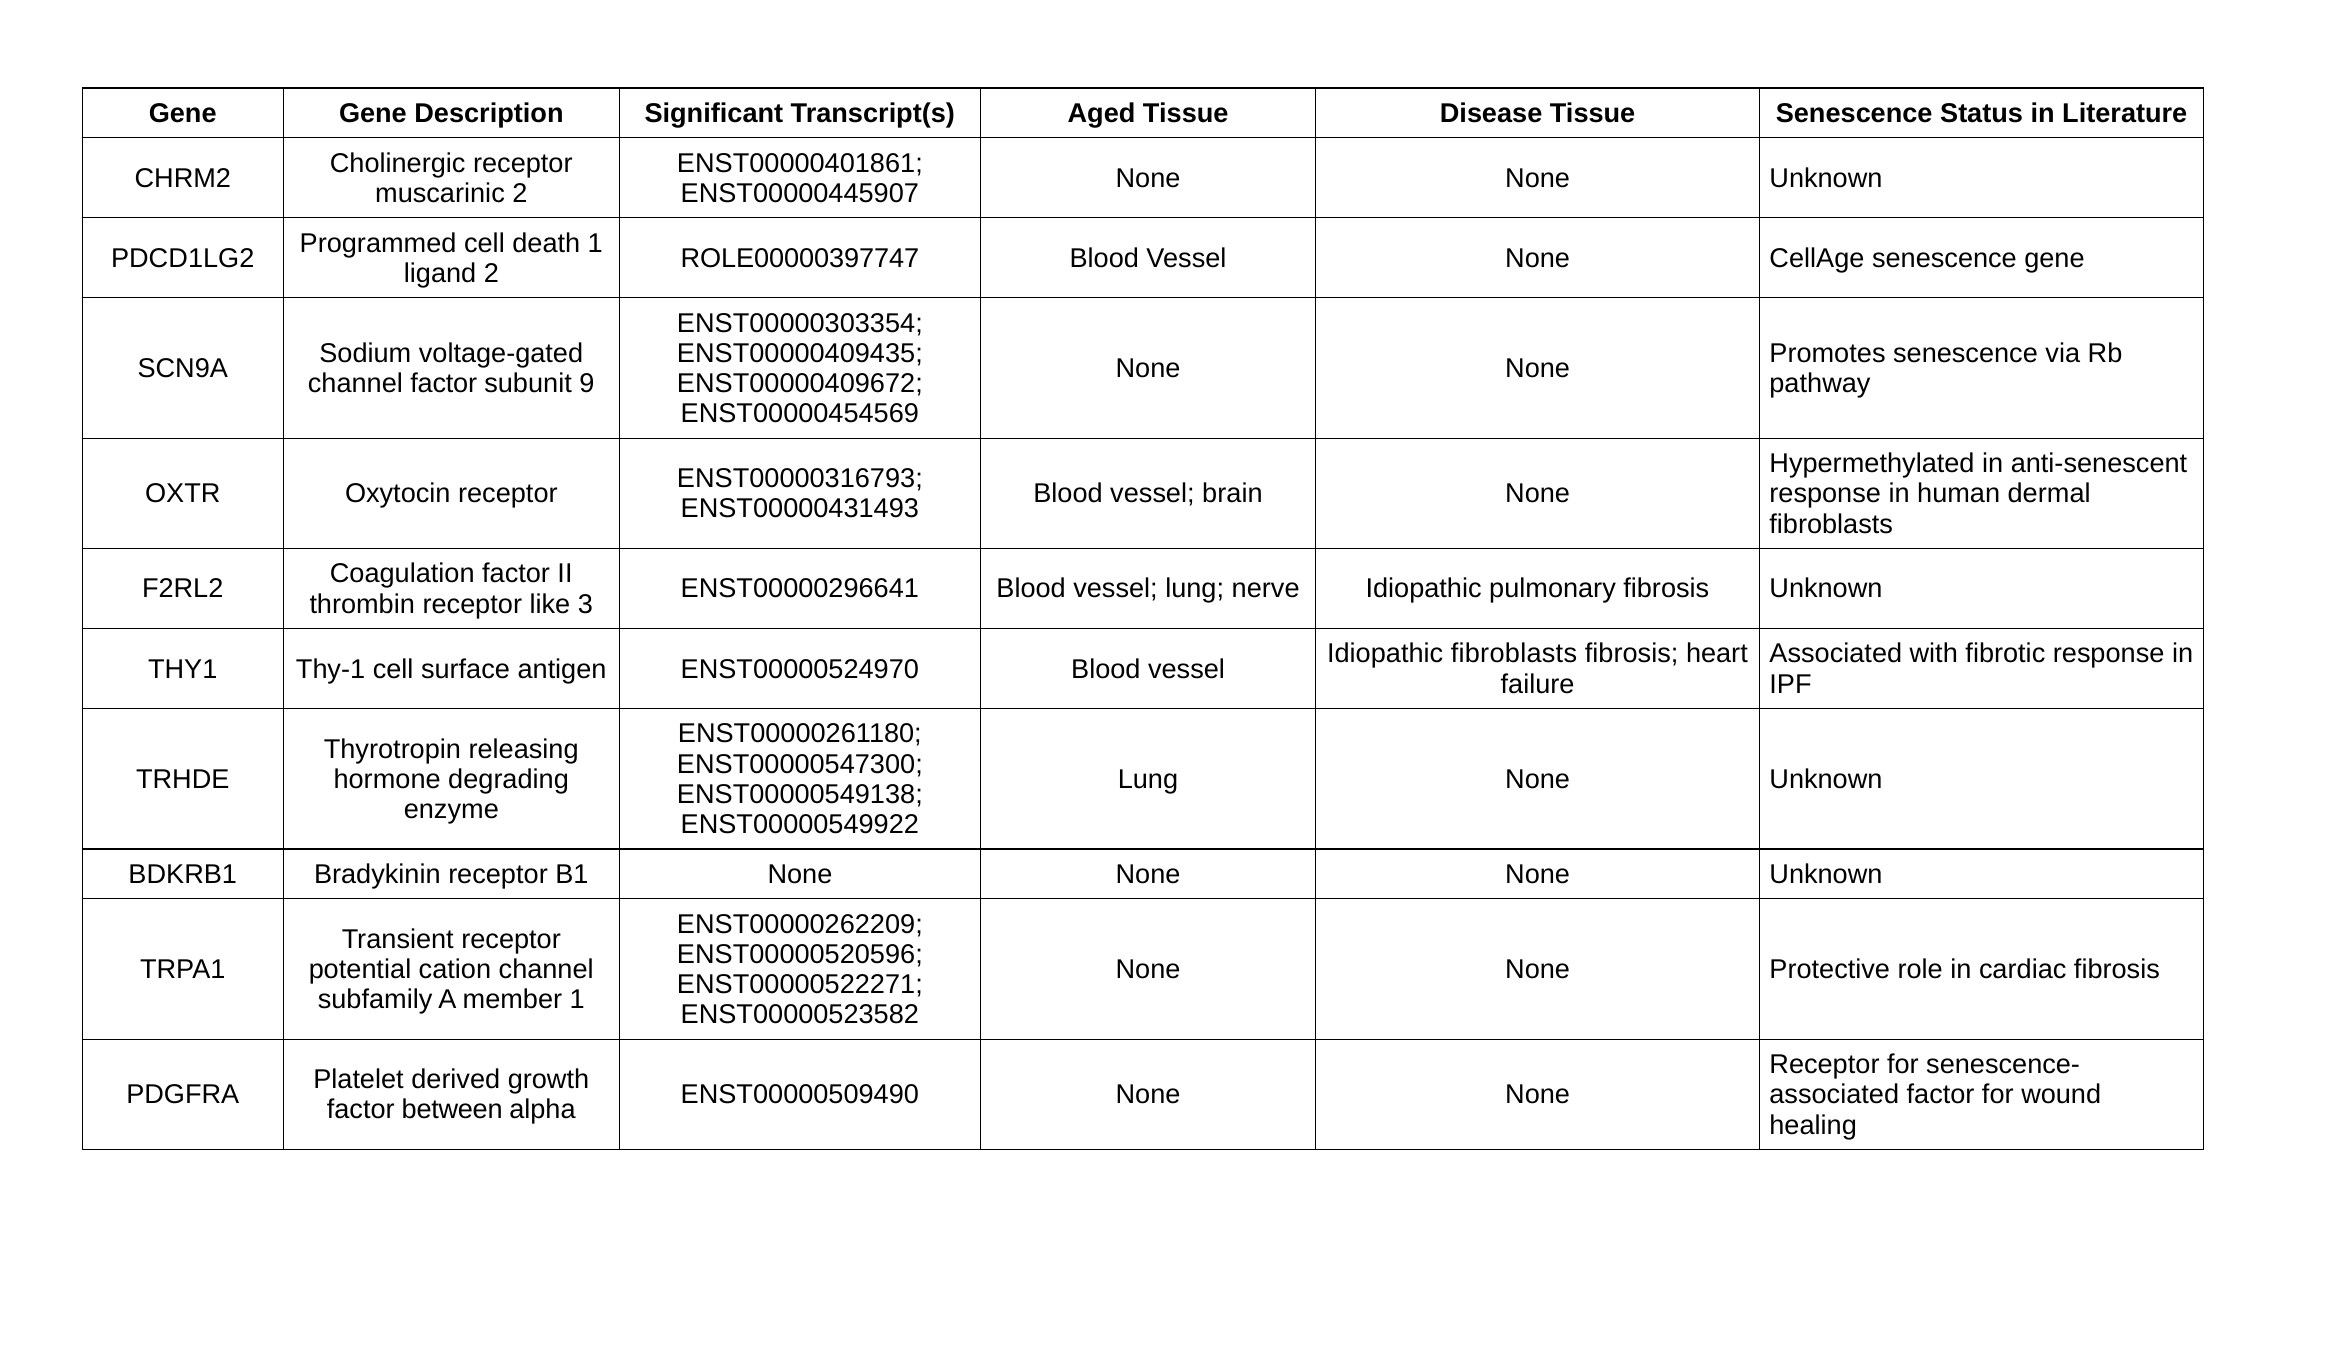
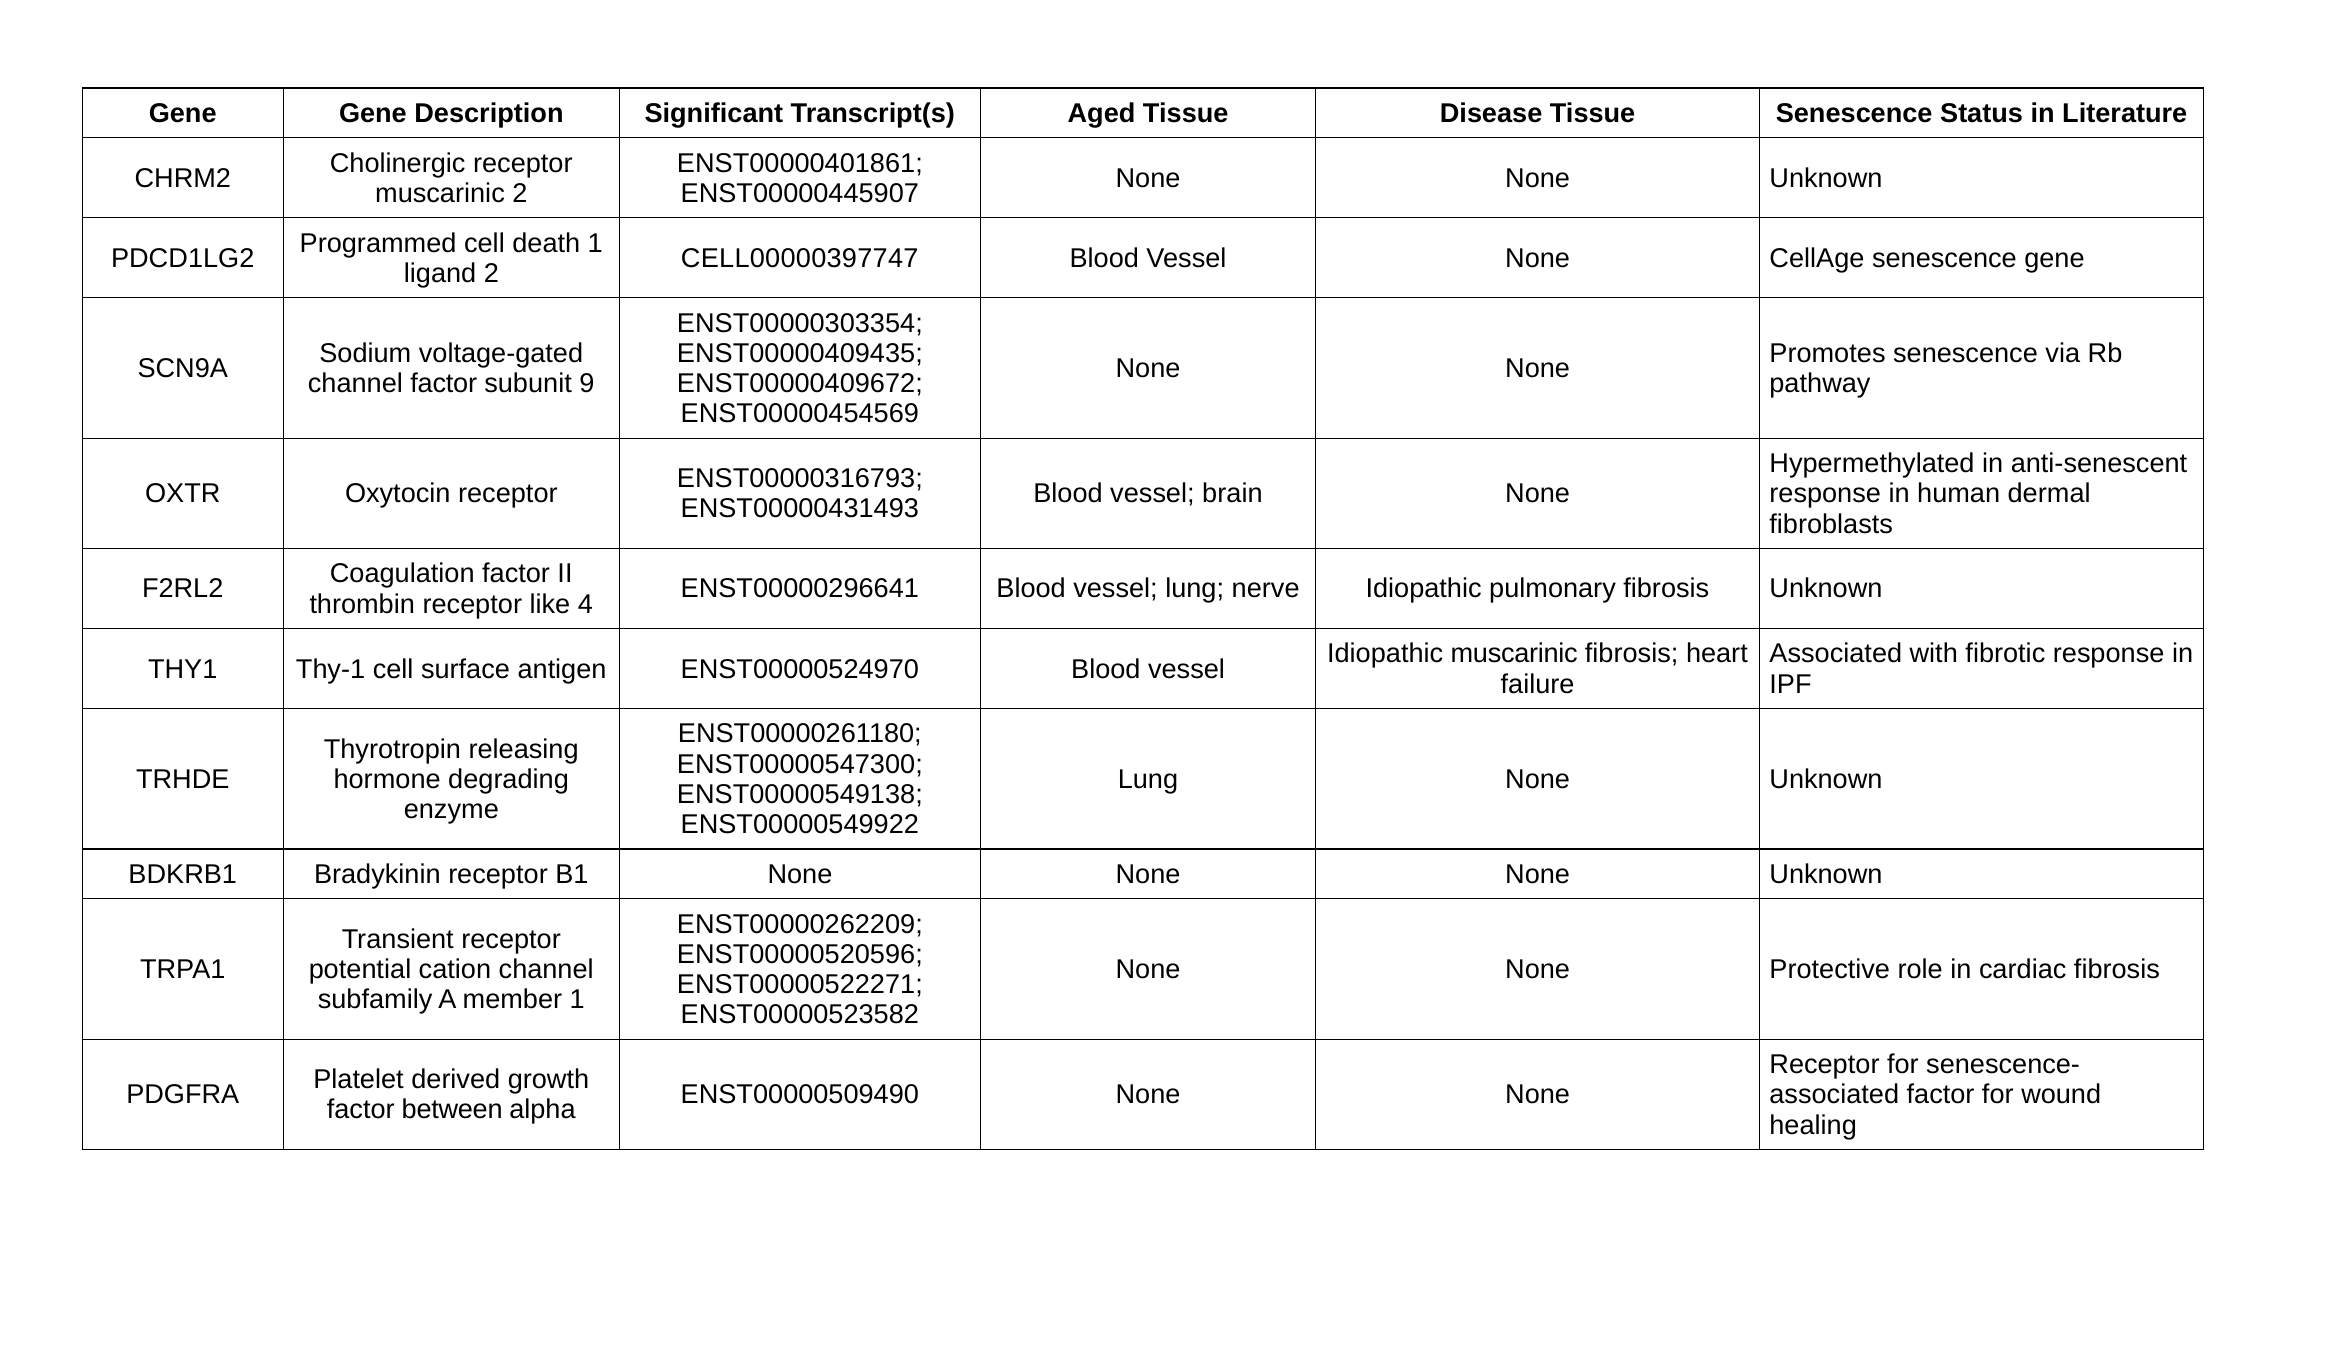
ROLE00000397747: ROLE00000397747 -> CELL00000397747
3: 3 -> 4
Idiopathic fibroblasts: fibroblasts -> muscarinic
